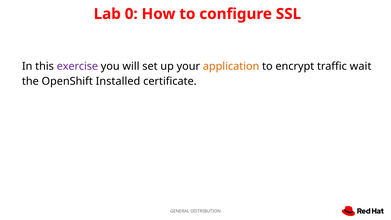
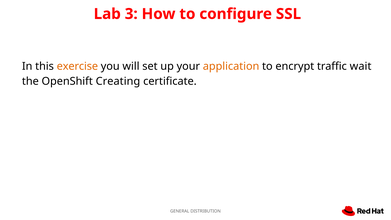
0: 0 -> 3
exercise colour: purple -> orange
Installed: Installed -> Creating
